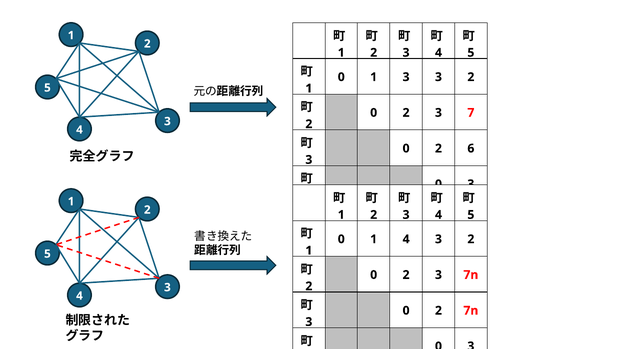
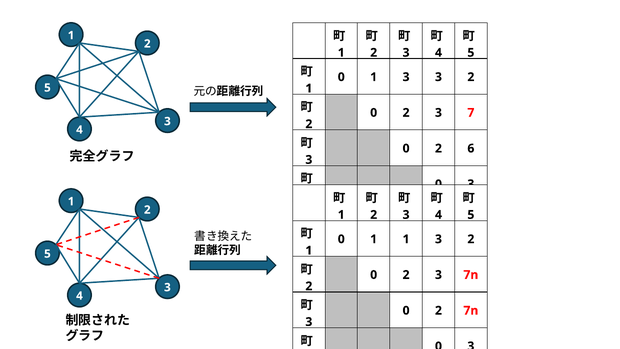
4 at (406, 239): 4 -> 1
